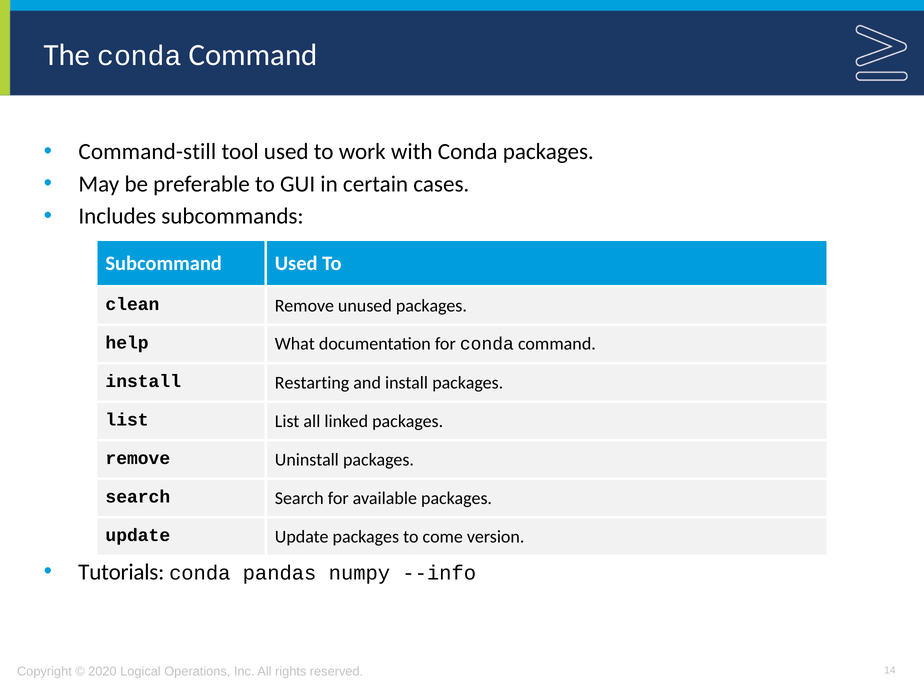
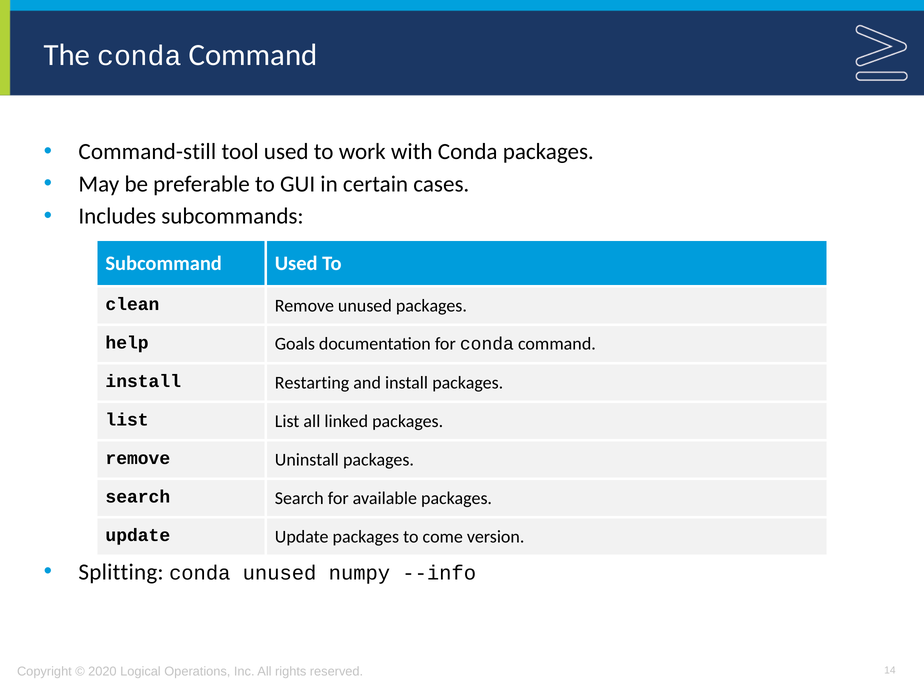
What: What -> Goals
Tutorials: Tutorials -> Splitting
conda pandas: pandas -> unused
